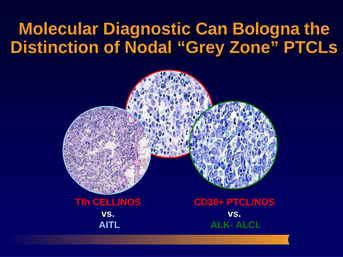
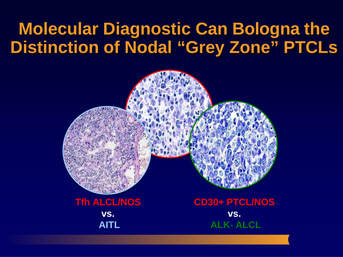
CELL/NOS: CELL/NOS -> ALCL/NOS
